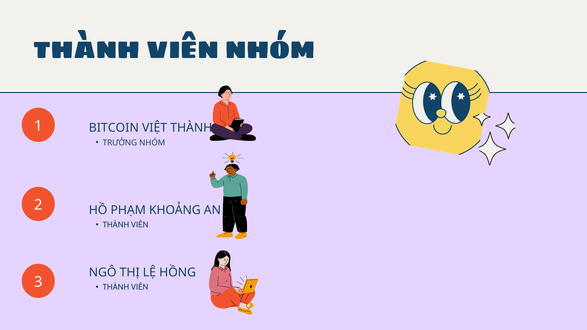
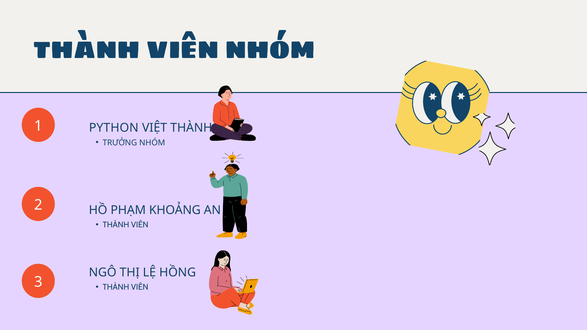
BITCOIN: BITCOIN -> PYTHON
